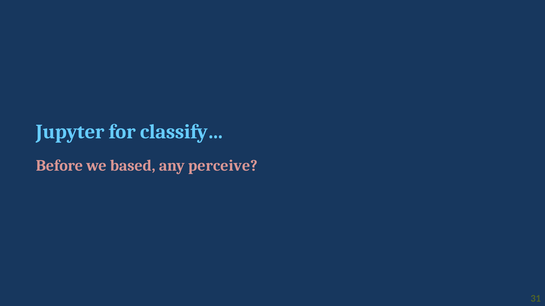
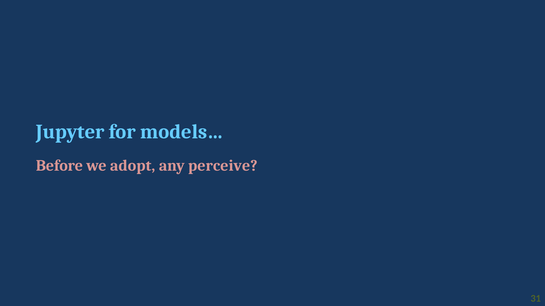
classify…: classify… -> models…
based: based -> adopt
